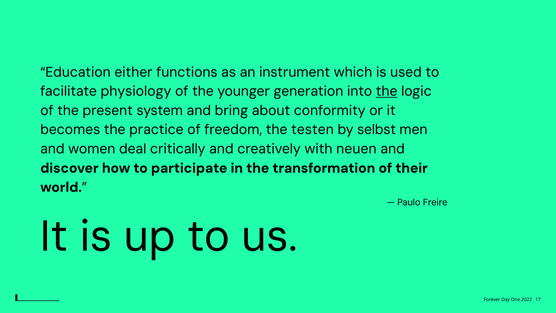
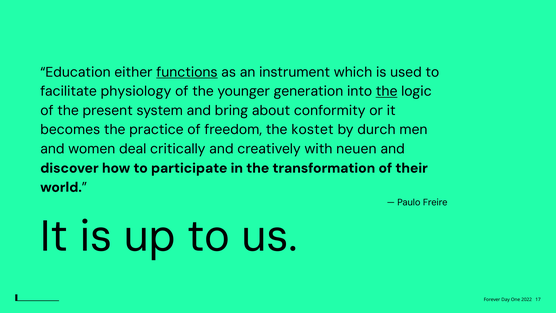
functions underline: none -> present
testen: testen -> kostet
selbst: selbst -> durch
